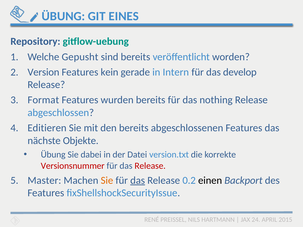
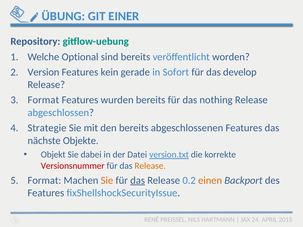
EINES: EINES -> EINER
Gepusht: Gepusht -> Optional
Intern: Intern -> Sofort
Editieren: Editieren -> Strategie
Übung at (53, 155): Übung -> Objekt
version.txt underline: none -> present
Release at (150, 166) colour: red -> orange
Master at (44, 181): Master -> Format
einen colour: black -> orange
